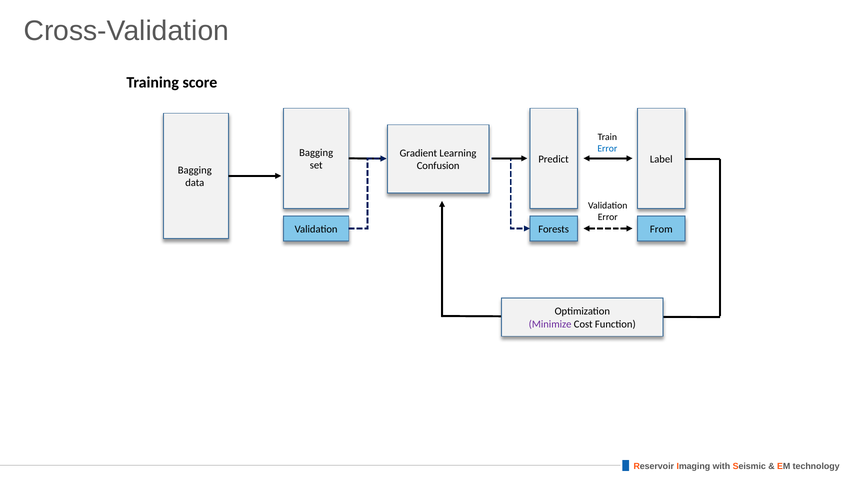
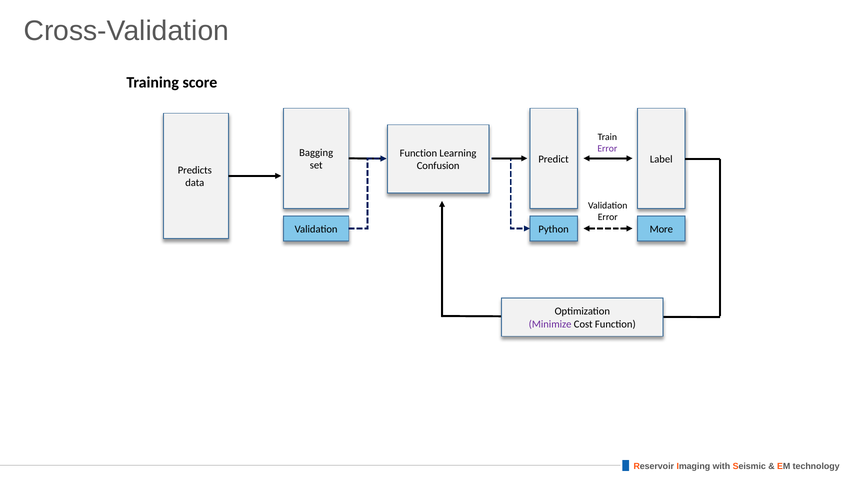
Error at (607, 149) colour: blue -> purple
Gradient at (418, 153): Gradient -> Function
Bagging at (195, 170): Bagging -> Predicts
Forests: Forests -> Python
From: From -> More
